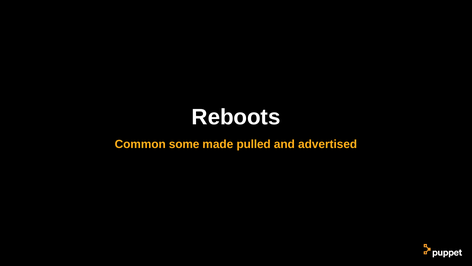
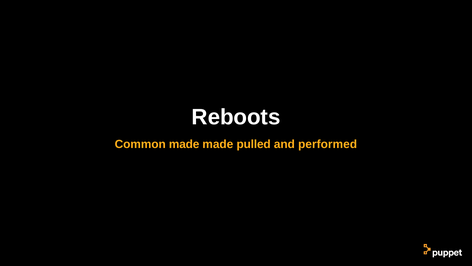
Common some: some -> made
advertised: advertised -> performed
